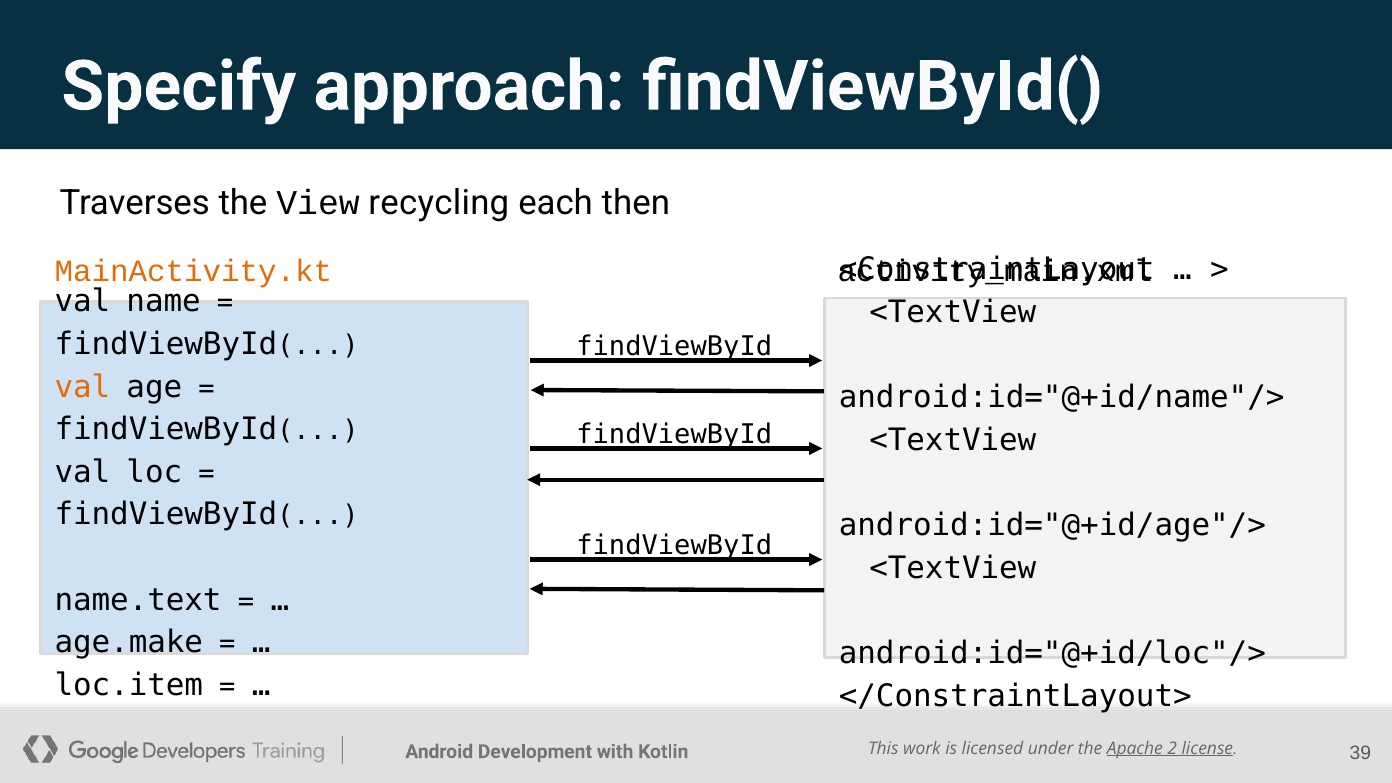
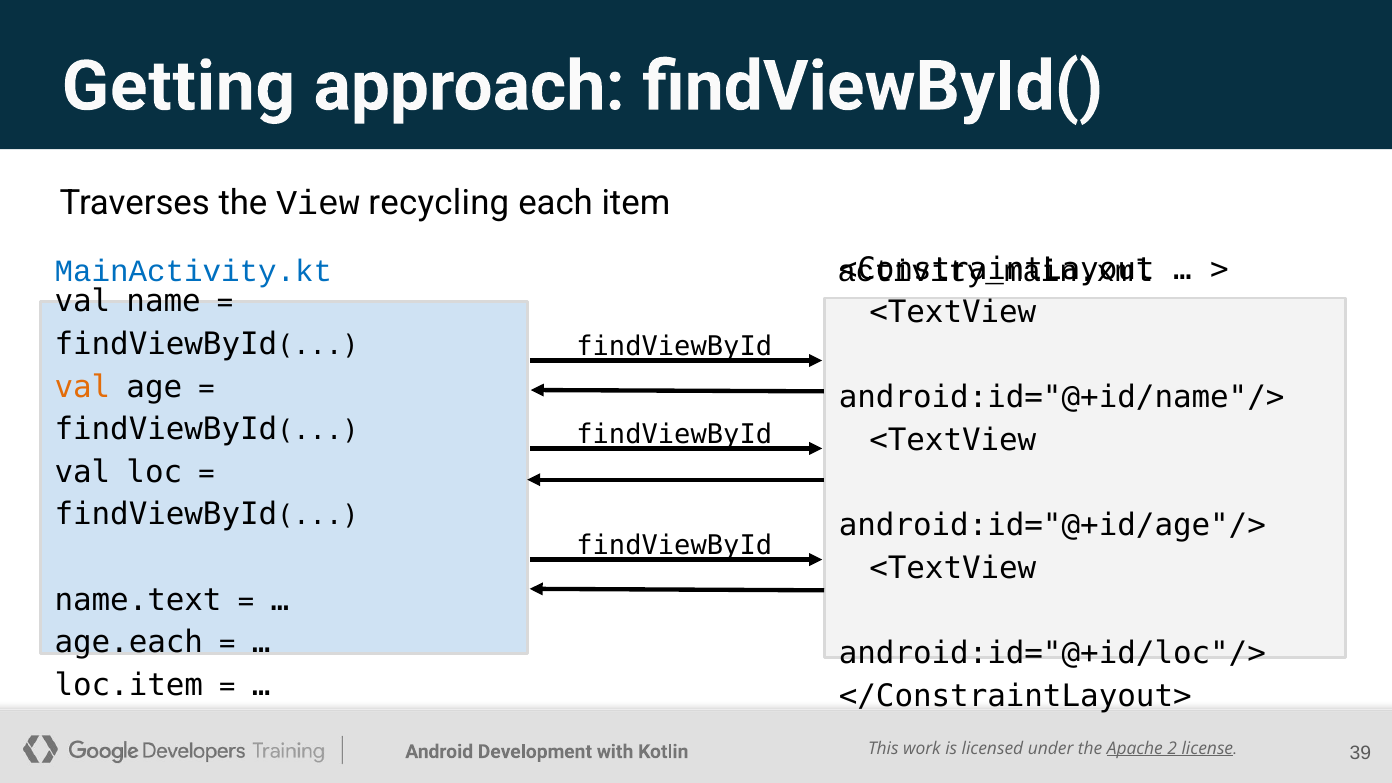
Specify: Specify -> Getting
then: then -> item
MainActivity.kt colour: orange -> blue
age.make: age.make -> age.each
